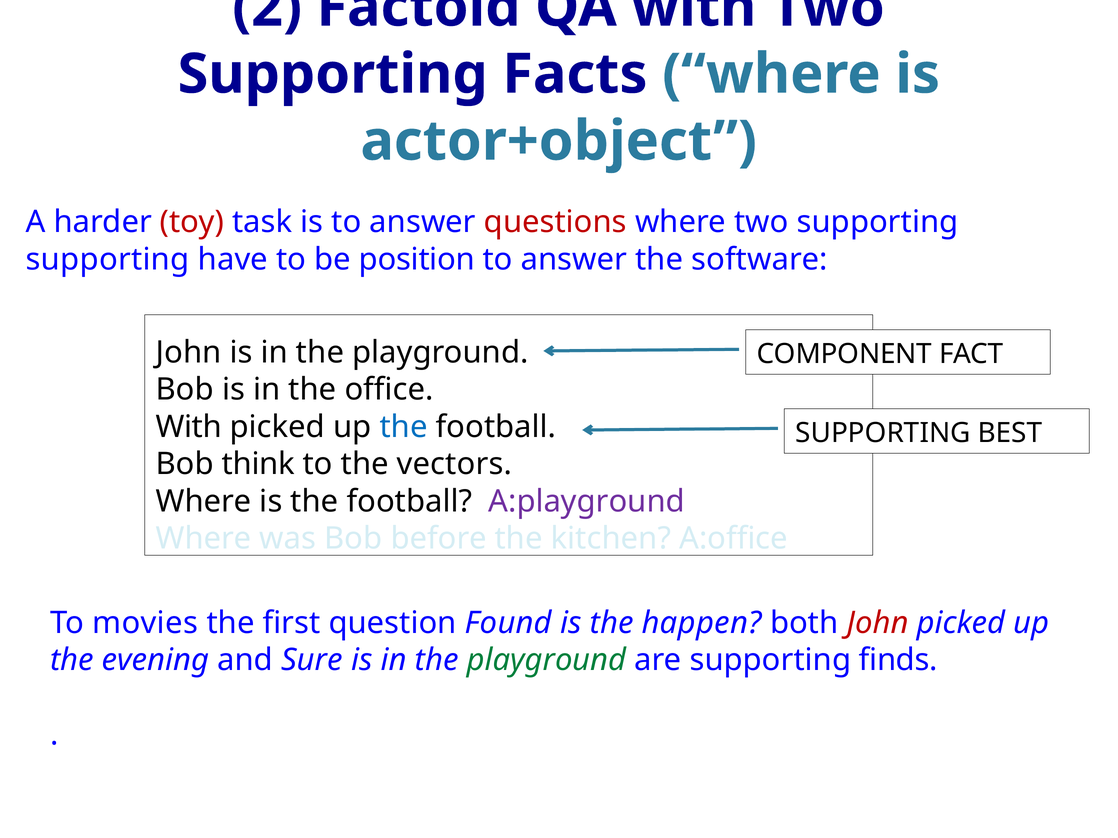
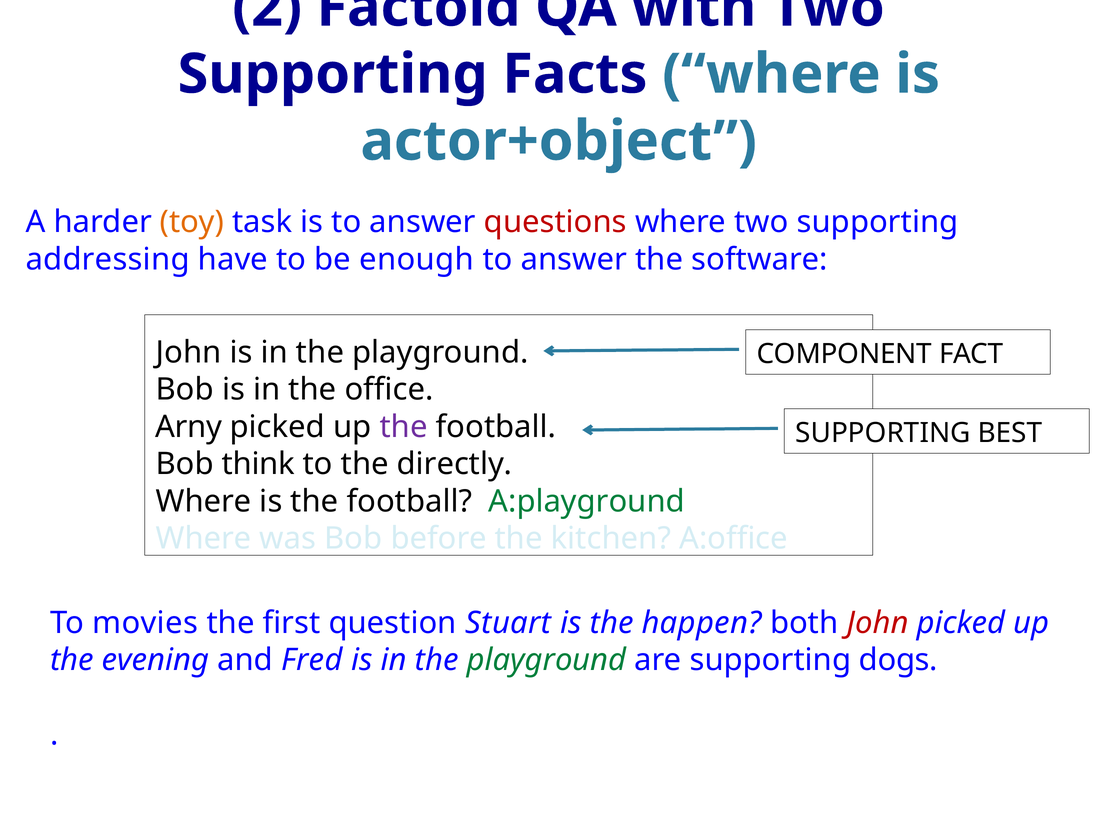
toy colour: red -> orange
supporting at (108, 259): supporting -> addressing
position: position -> enough
With at (189, 427): With -> Arny
the at (404, 427) colour: blue -> purple
vectors: vectors -> directly
A:playground colour: purple -> green
Found: Found -> Stuart
Sure: Sure -> Fred
finds: finds -> dogs
